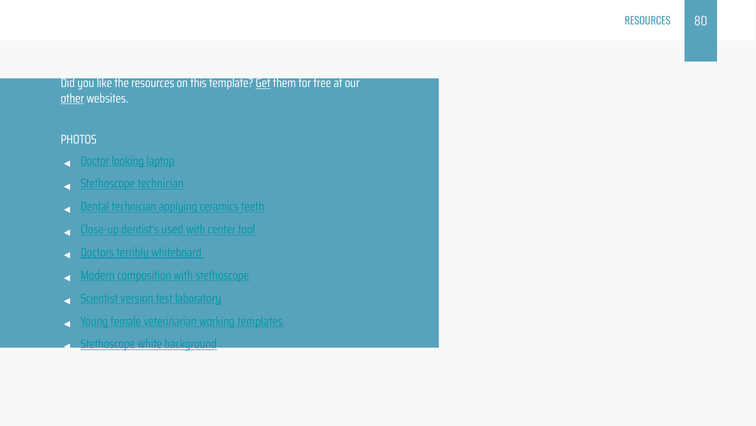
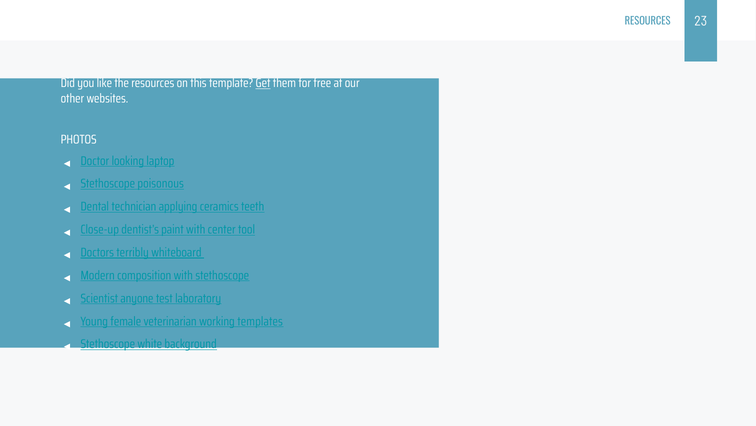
80: 80 -> 23
other underline: present -> none
Stethoscope technician: technician -> poisonous
used: used -> paint
version: version -> anyone
